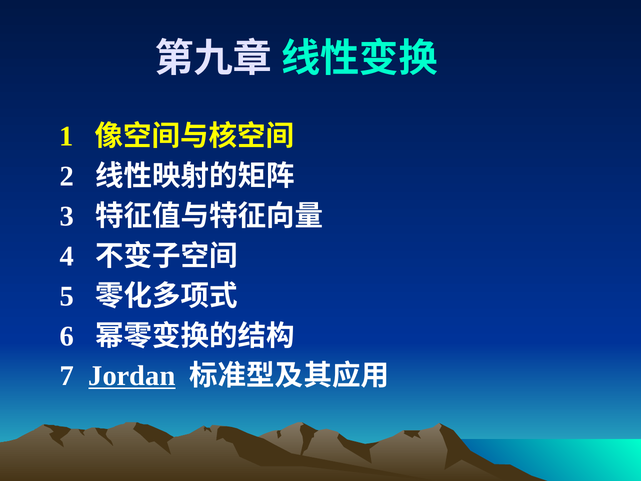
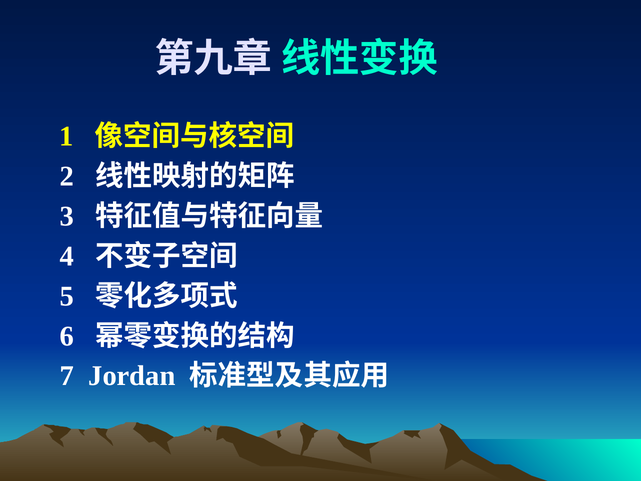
Jordan underline: present -> none
